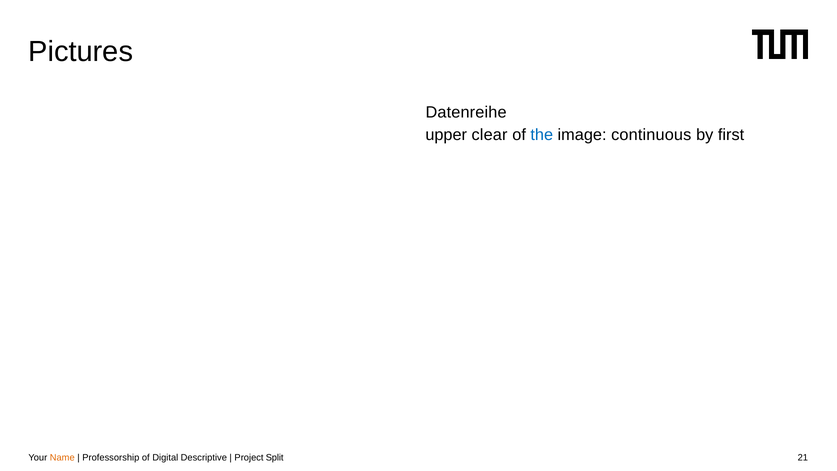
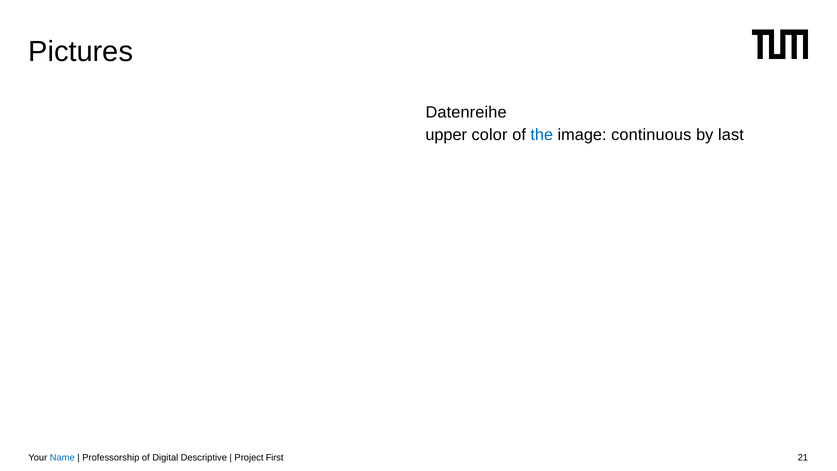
clear: clear -> color
first: first -> last
Name colour: orange -> blue
Split: Split -> First
